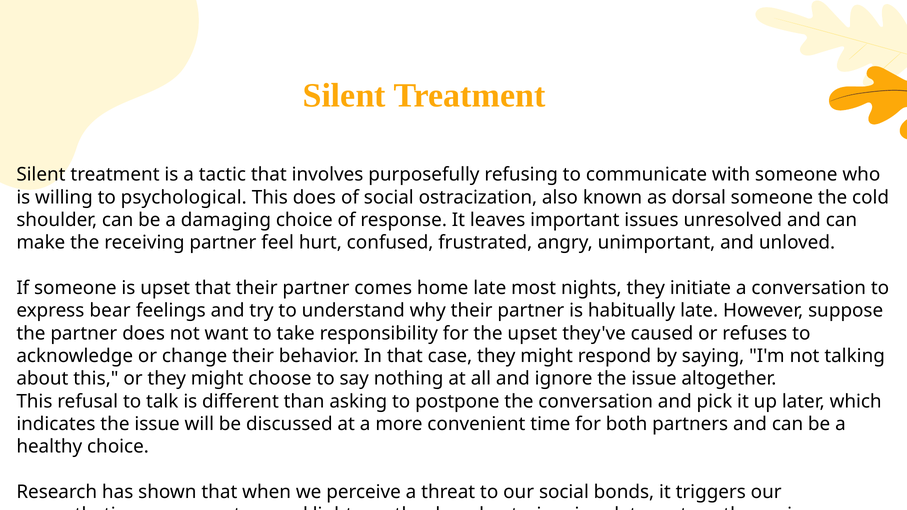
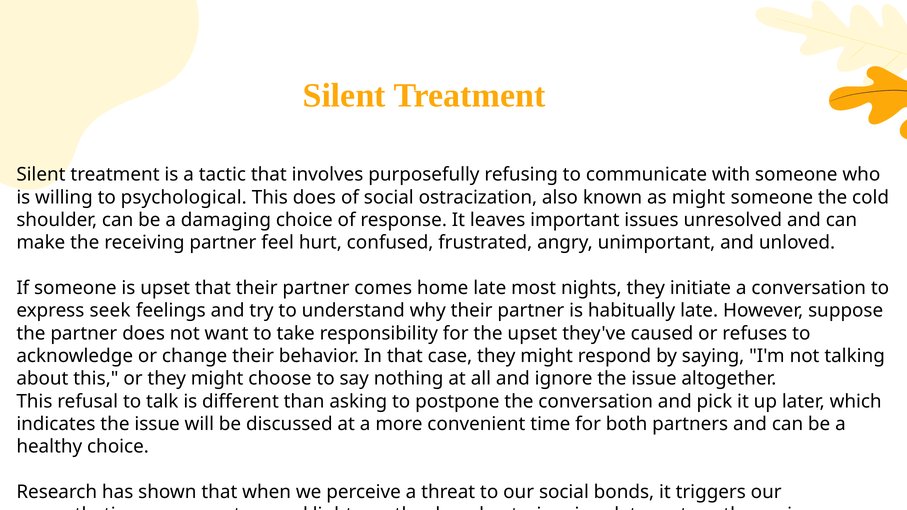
as dorsal: dorsal -> might
bear: bear -> seek
